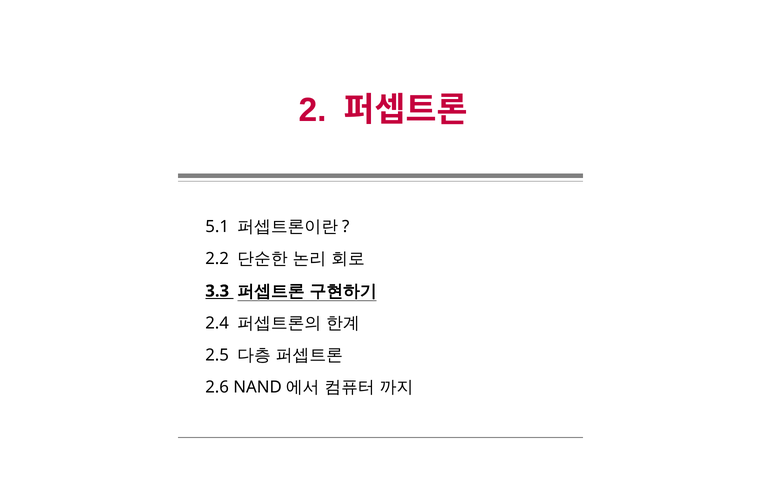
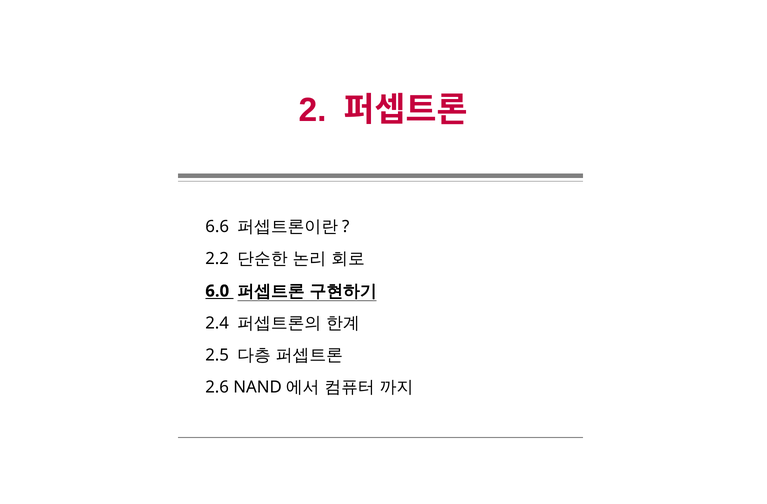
5.1: 5.1 -> 6.6
3.3: 3.3 -> 6.0
